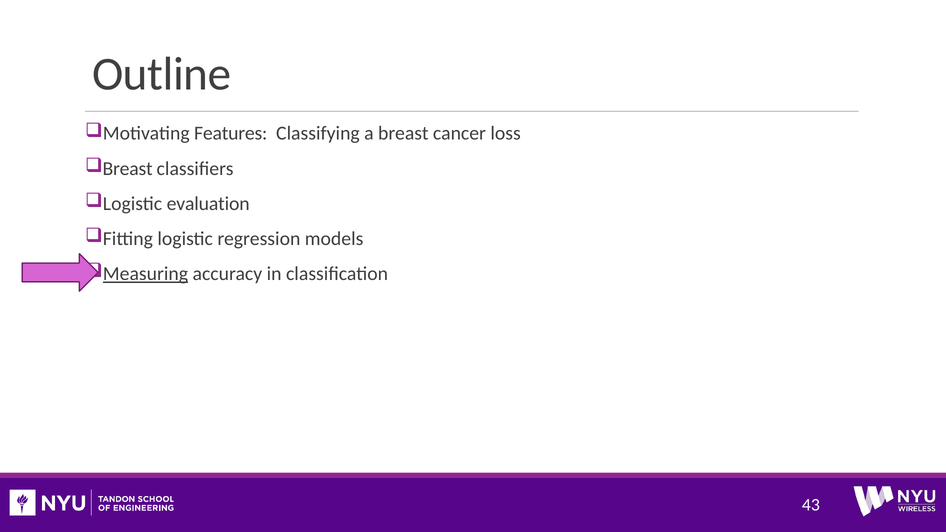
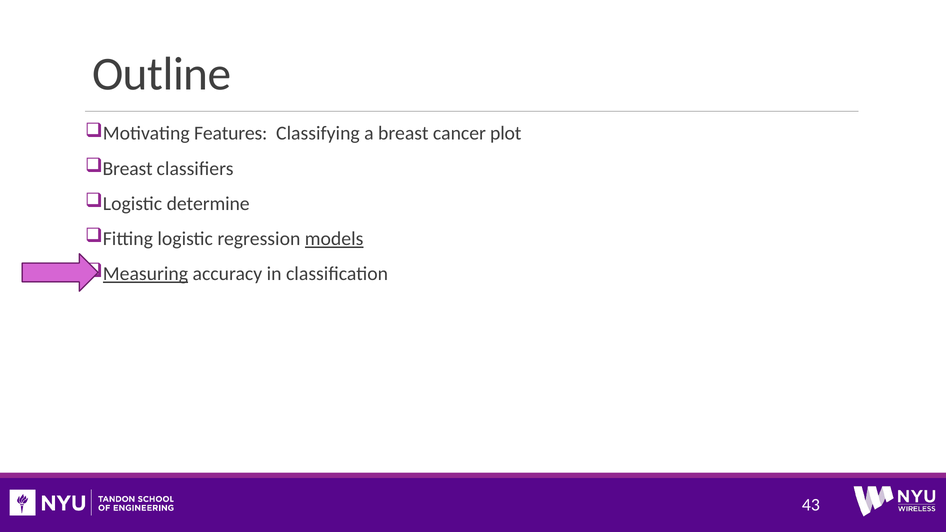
loss: loss -> plot
evaluation: evaluation -> determine
models underline: none -> present
